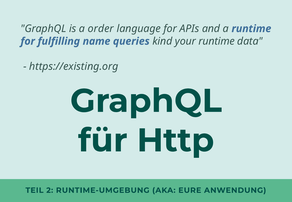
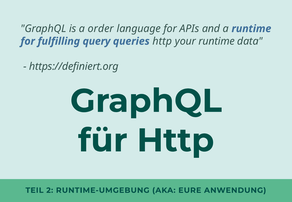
name: name -> query
queries kind: kind -> http
https://existing.org: https://existing.org -> https://definiert.org
